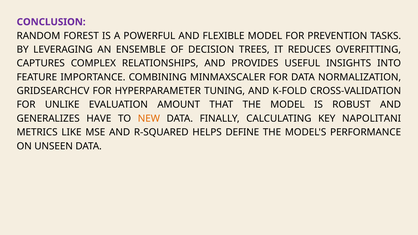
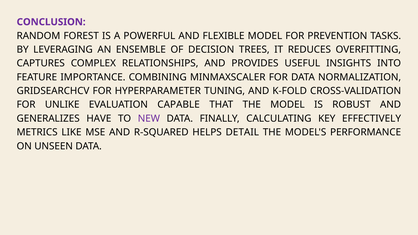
AMOUNT: AMOUNT -> CAPABLE
NEW colour: orange -> purple
NAPOLITANI: NAPOLITANI -> EFFECTIVELY
DEFINE: DEFINE -> DETAIL
